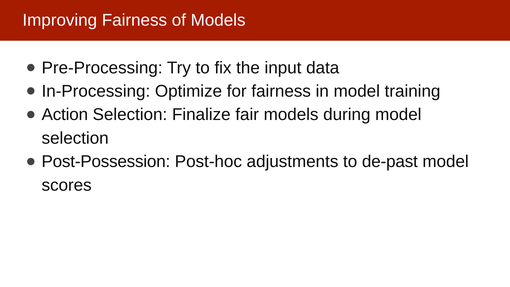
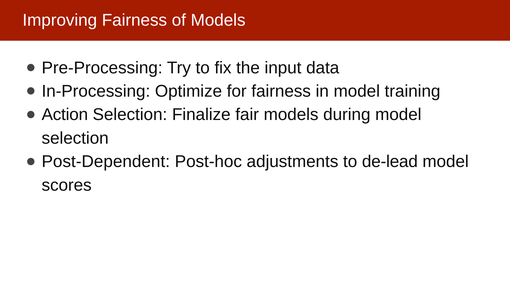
Post-Possession: Post-Possession -> Post-Dependent
de-past: de-past -> de-lead
